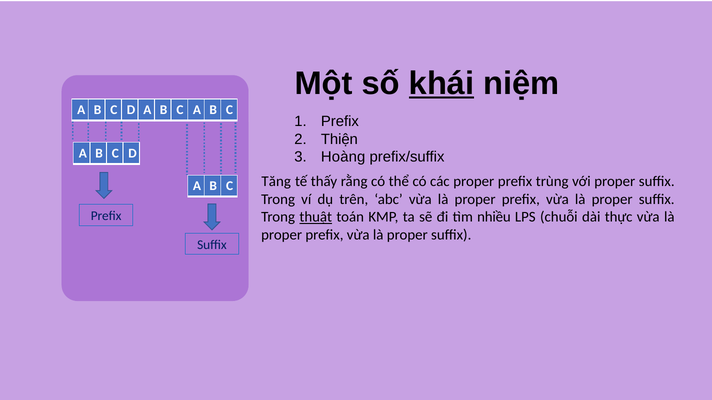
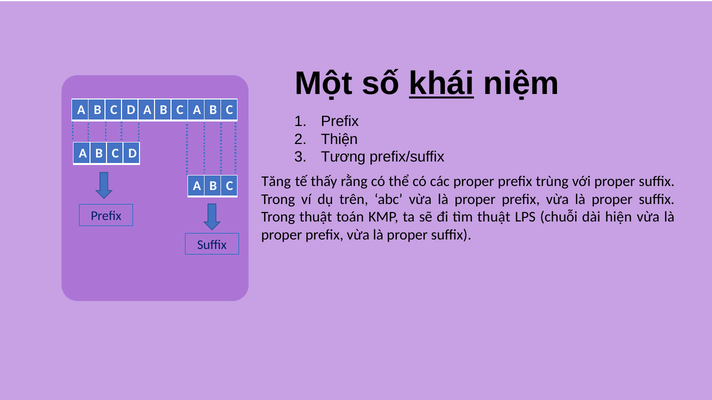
Hoàng: Hoàng -> Tương
thuật at (316, 217) underline: present -> none
tìm nhiều: nhiều -> thuật
thực: thực -> hiện
